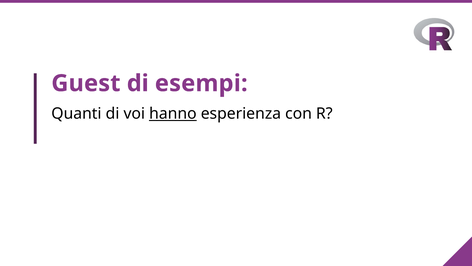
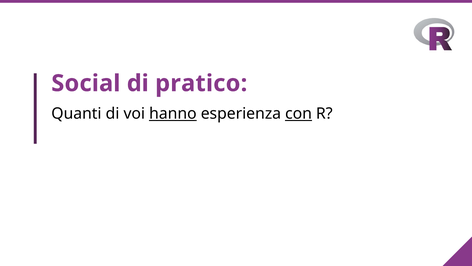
Guest: Guest -> Social
esempi: esempi -> pratico
con underline: none -> present
